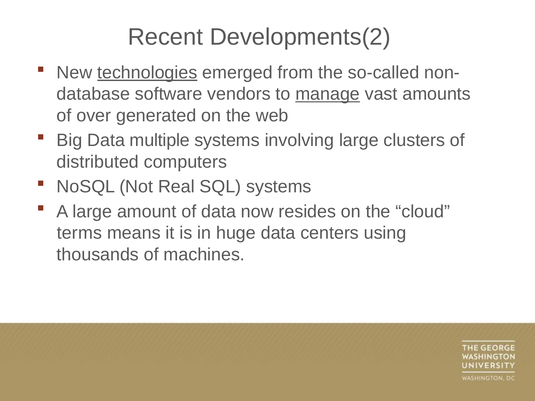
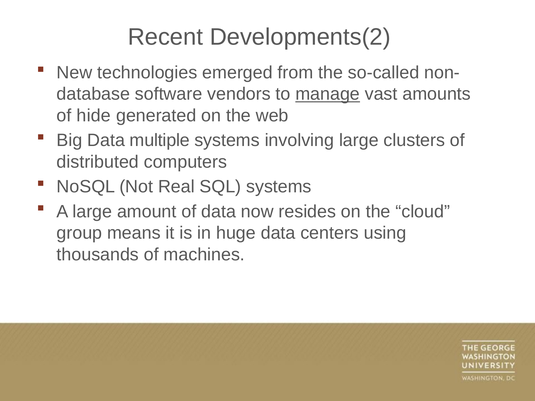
technologies underline: present -> none
over: over -> hide
terms: terms -> group
